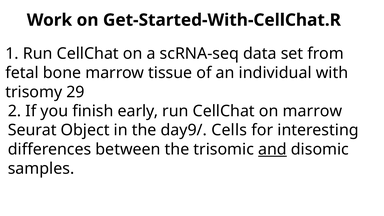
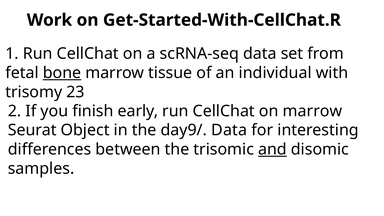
bone underline: none -> present
29: 29 -> 23
day9/ Cells: Cells -> Data
